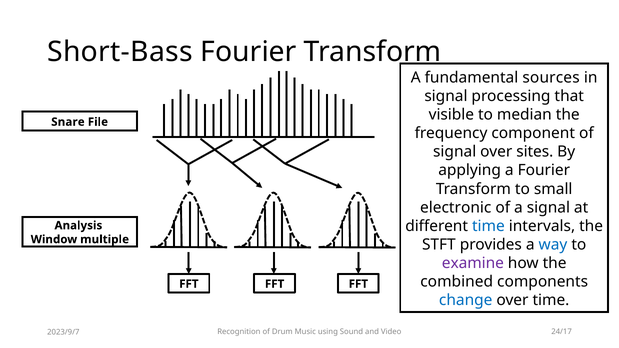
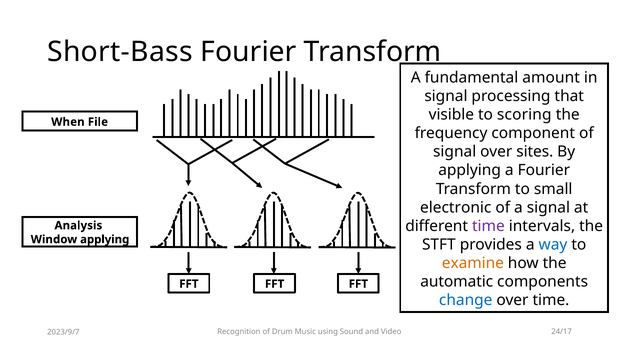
sources: sources -> amount
median: median -> scoring
Snare: Snare -> When
time at (488, 226) colour: blue -> purple
Window multiple: multiple -> applying
examine colour: purple -> orange
combined: combined -> automatic
